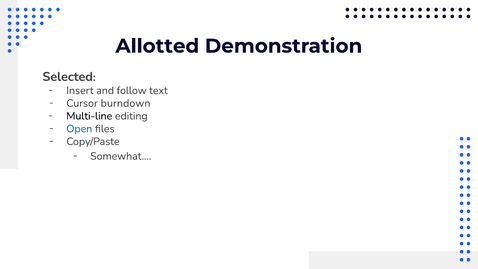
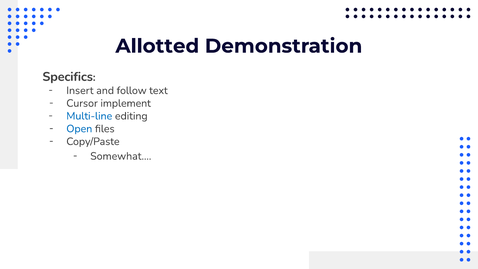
Selected: Selected -> Specifics
burndown: burndown -> implement
Multi-line colour: black -> blue
